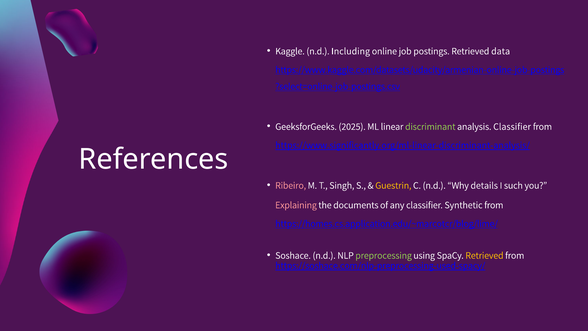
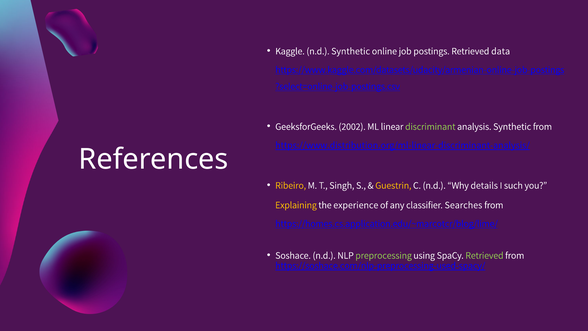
n.d Including: Including -> Synthetic
2025: 2025 -> 2002
analysis Classifier: Classifier -> Synthetic
https://www.significantly.org/ml-linear-discriminant-analysis/: https://www.significantly.org/ml-linear-discriminant-analysis/ -> https://www.distribution.org/ml-linear-discriminant-analysis/
Ribeiro colour: pink -> yellow
Explaining colour: pink -> yellow
documents: documents -> experience
Synthetic: Synthetic -> Searches
Retrieved at (484, 255) colour: yellow -> light green
